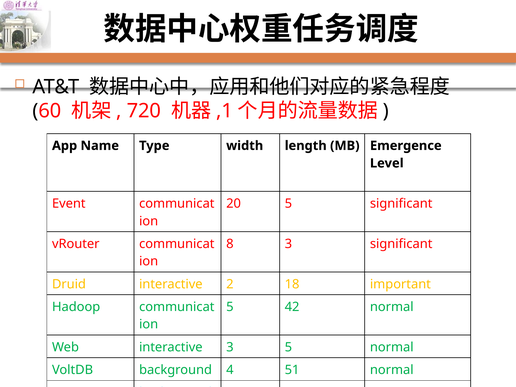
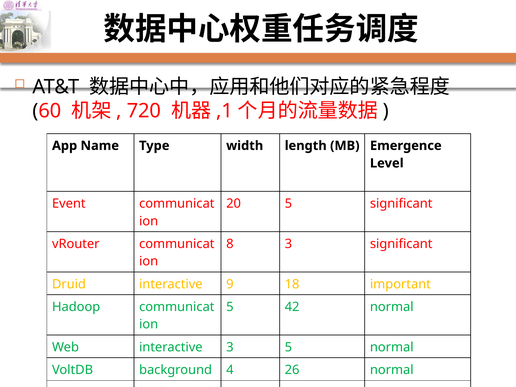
interactive 2: 2 -> 9
51: 51 -> 26
